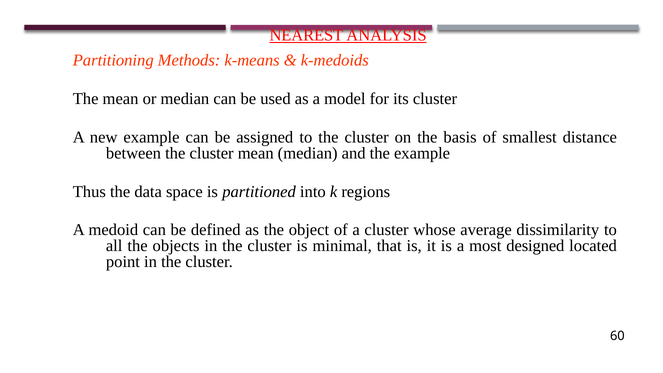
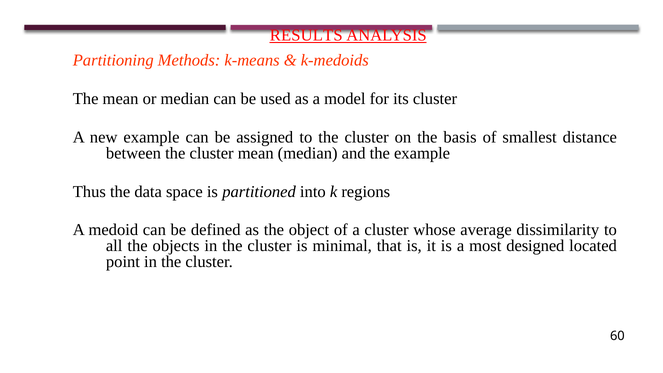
NEAREST: NEAREST -> RESULTS
